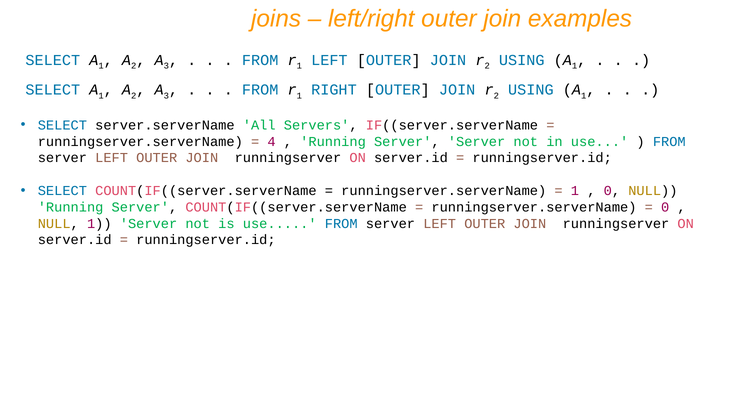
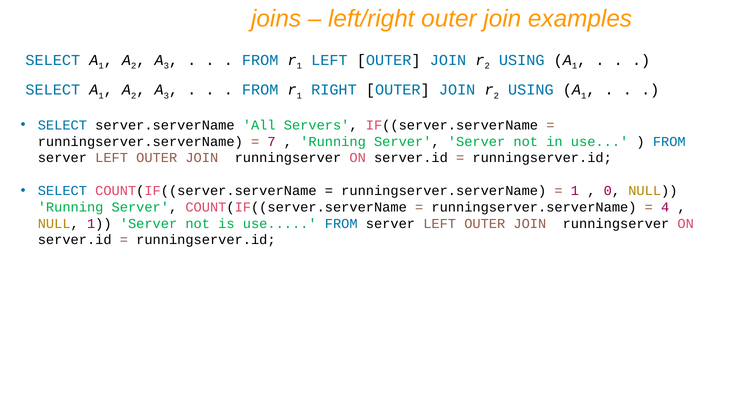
4: 4 -> 7
0 at (665, 207): 0 -> 4
